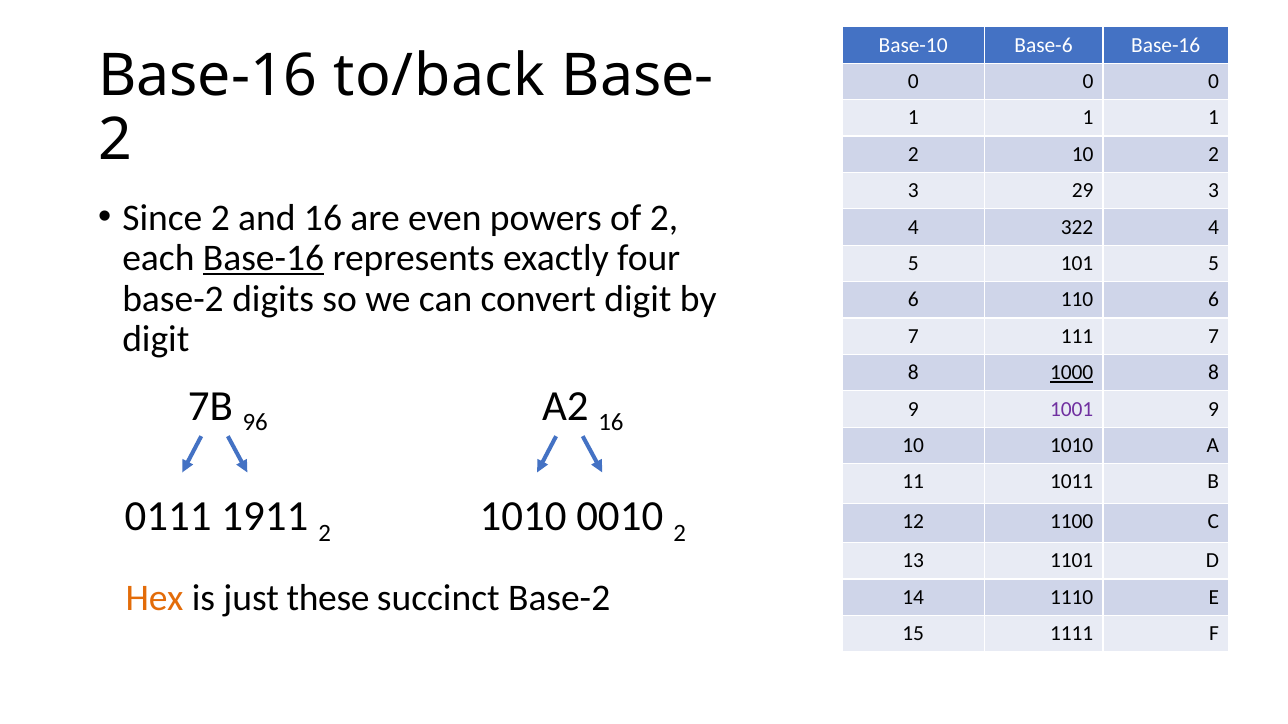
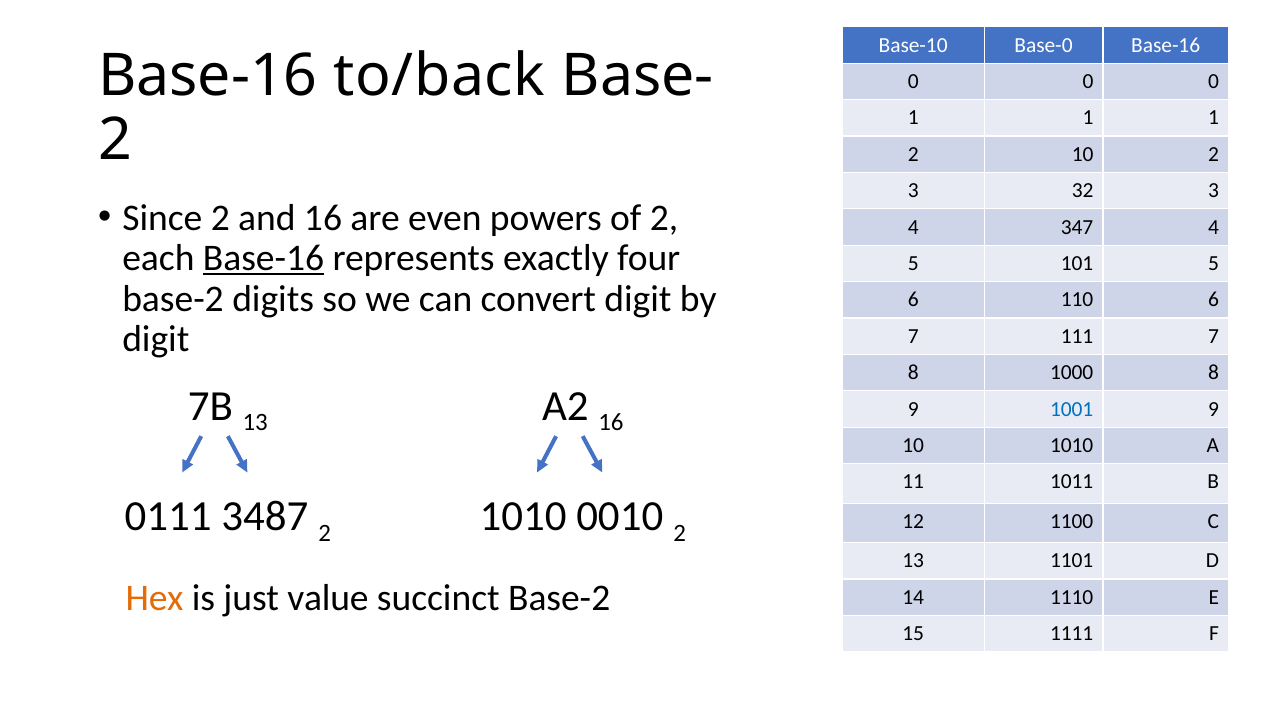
Base-6: Base-6 -> Base-0
29: 29 -> 32
322: 322 -> 347
1000 underline: present -> none
7B 96: 96 -> 13
1001 colour: purple -> blue
1911: 1911 -> 3487
these: these -> value
